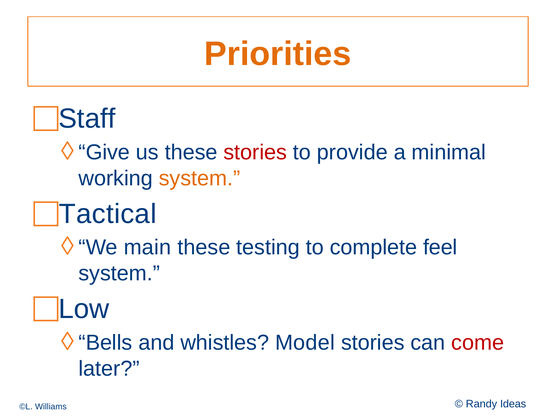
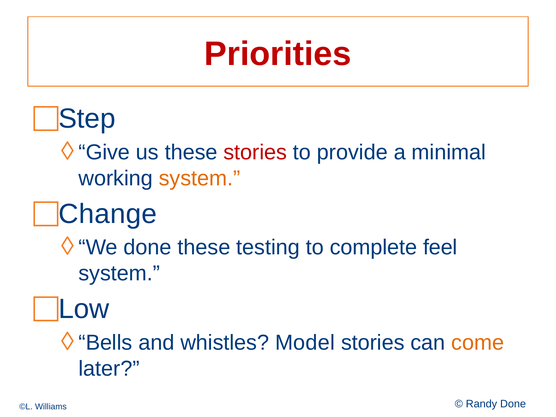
Priorities colour: orange -> red
Staff: Staff -> Step
Tactical: Tactical -> Change
We main: main -> done
come colour: red -> orange
Randy Ideas: Ideas -> Done
